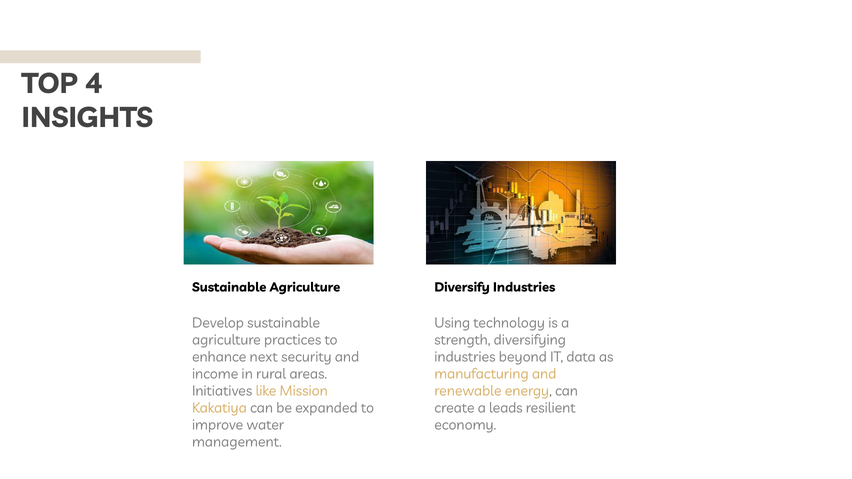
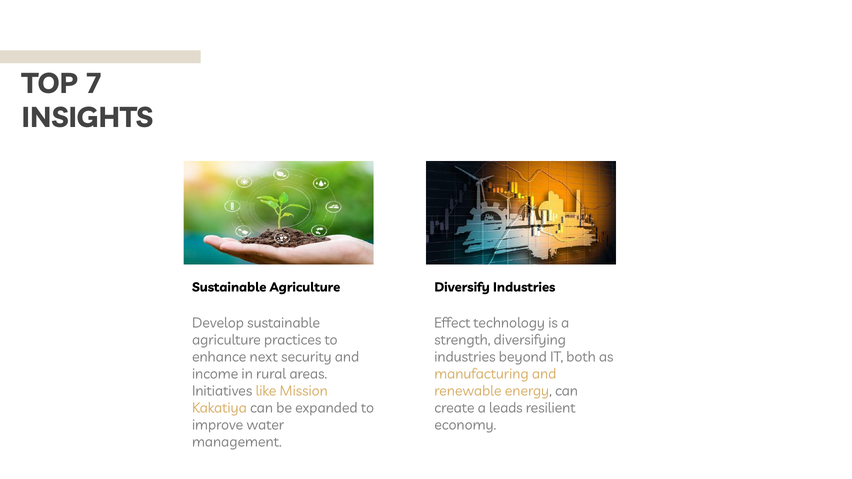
4: 4 -> 7
Using: Using -> Effect
data: data -> both
